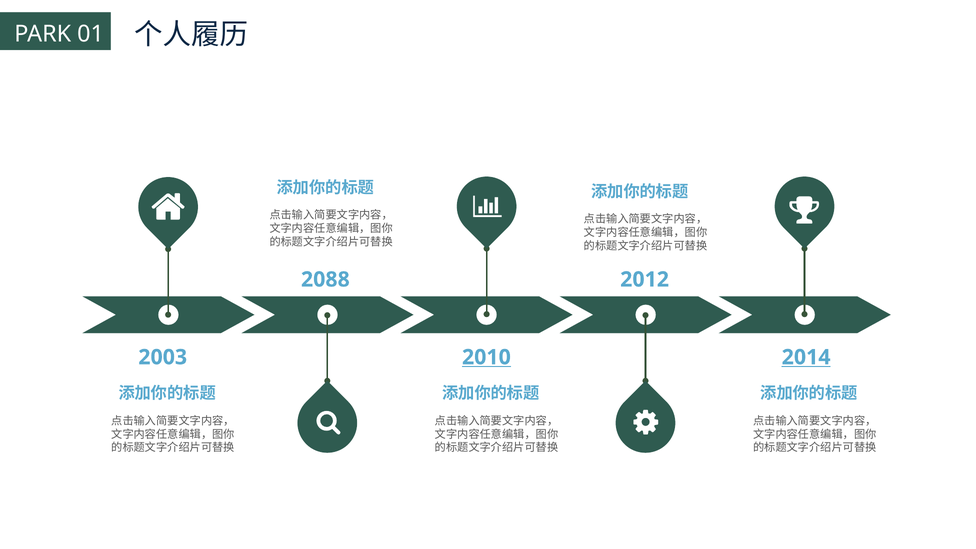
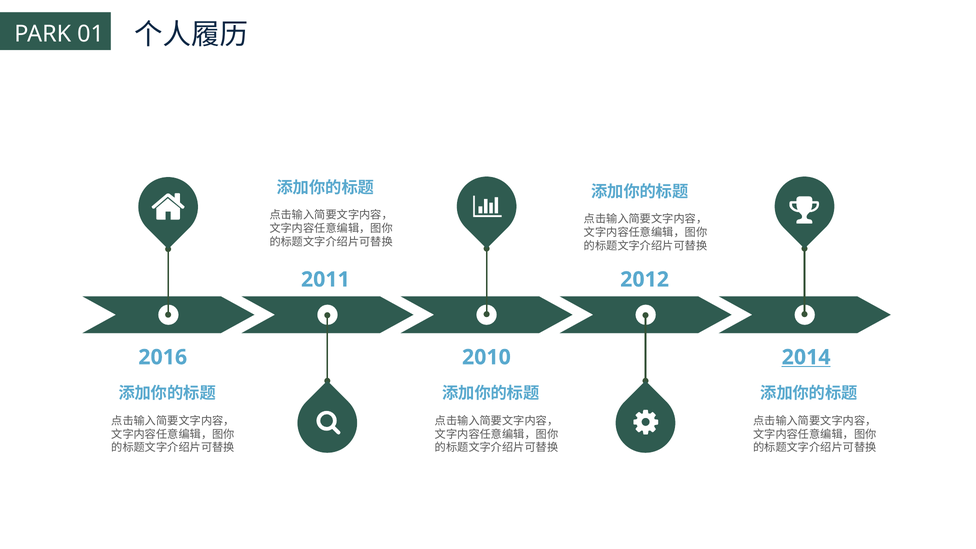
2088: 2088 -> 2011
2003: 2003 -> 2016
2010 underline: present -> none
